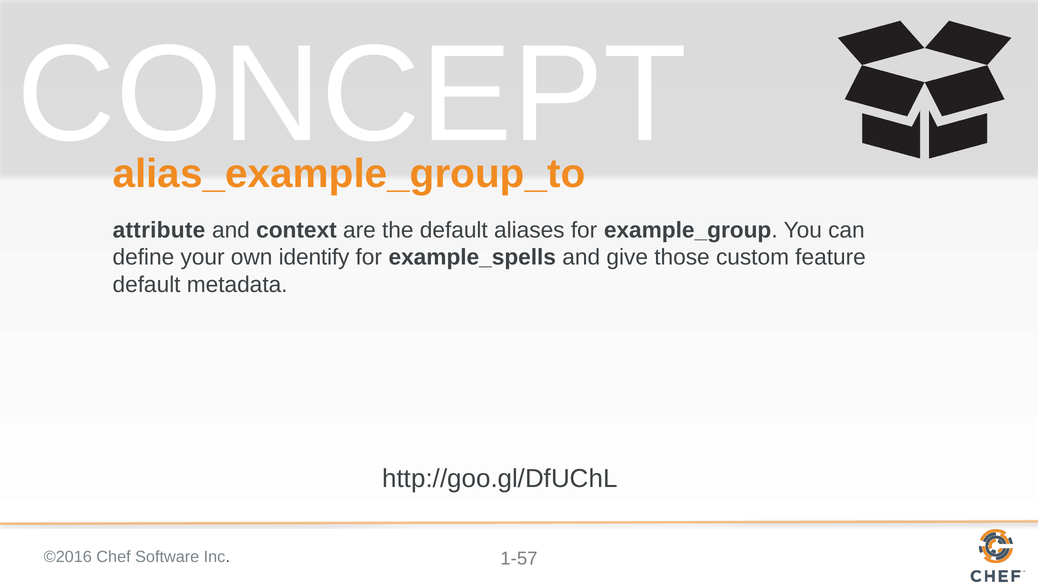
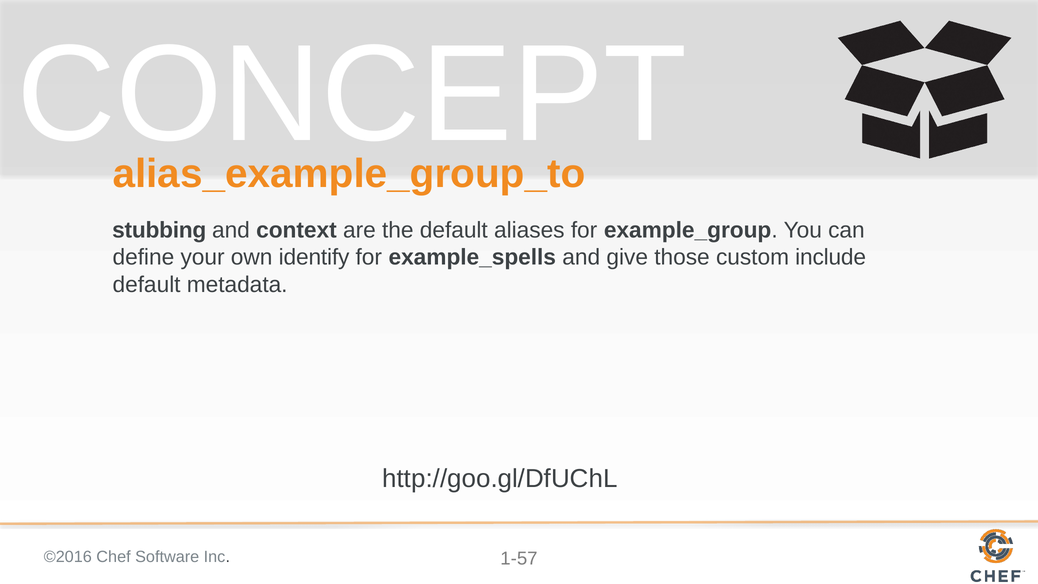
attribute: attribute -> stubbing
feature: feature -> include
